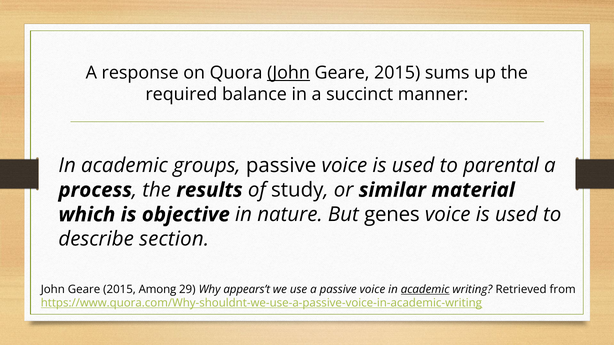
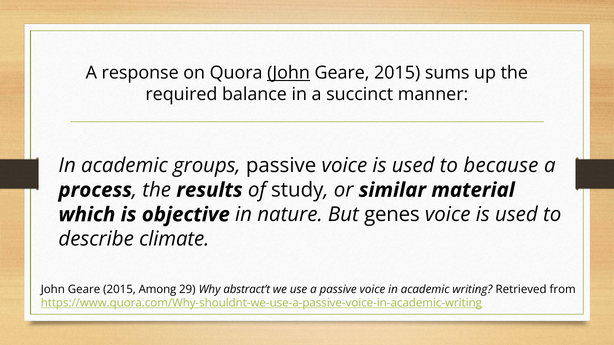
parental: parental -> because
section: section -> climate
appears’t: appears’t -> abstract’t
academic at (425, 290) underline: present -> none
